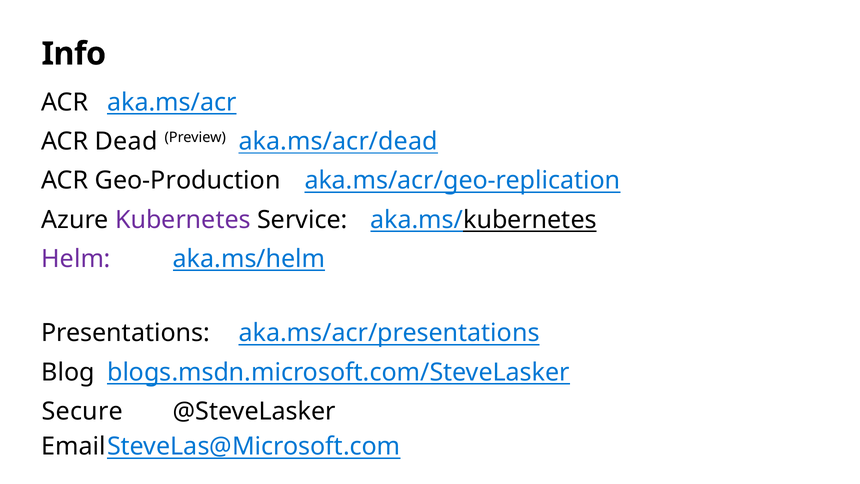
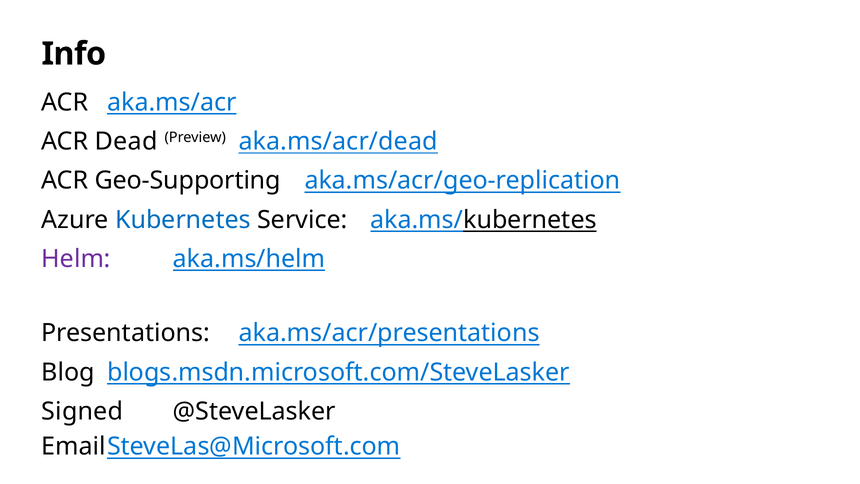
Geo-Production: Geo-Production -> Geo-Supporting
Kubernetes colour: purple -> blue
Secure: Secure -> Signed
